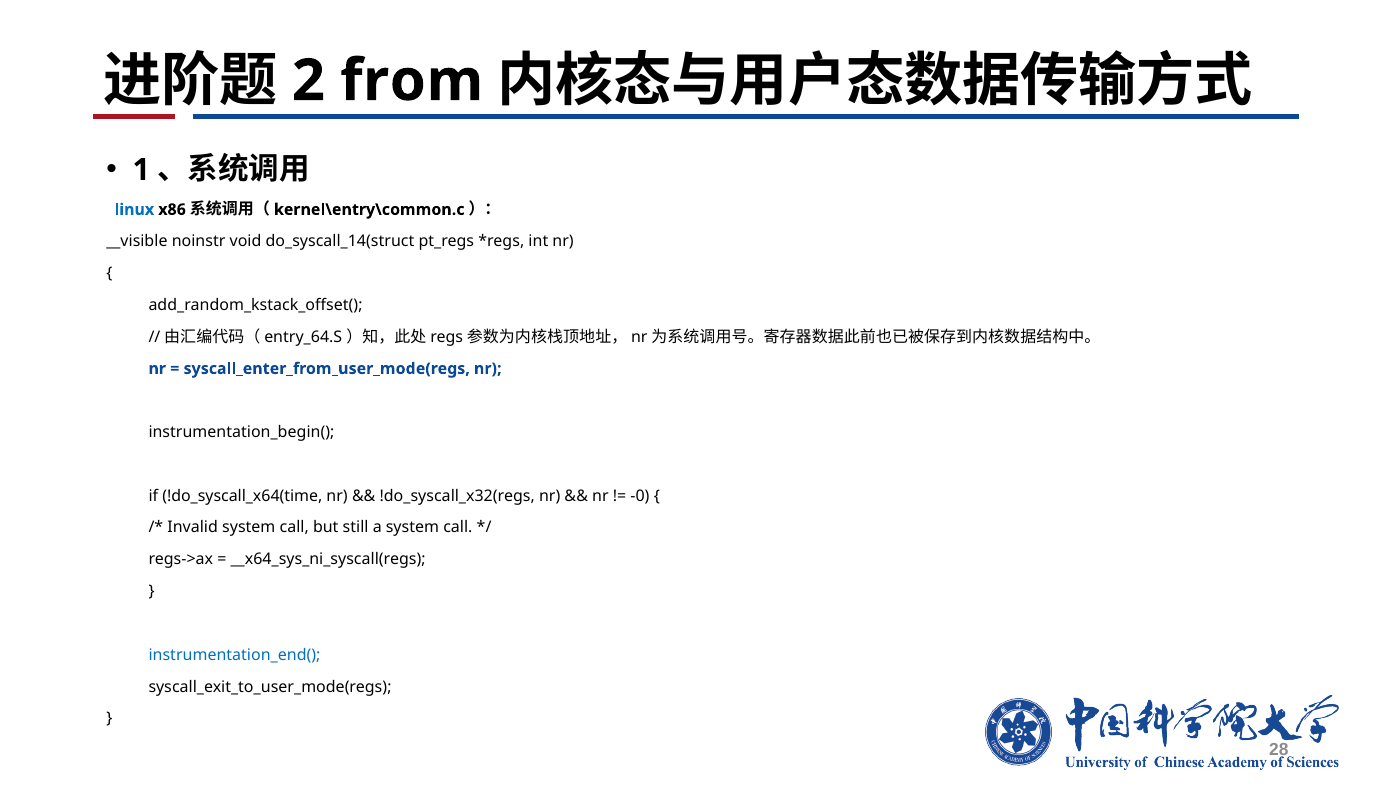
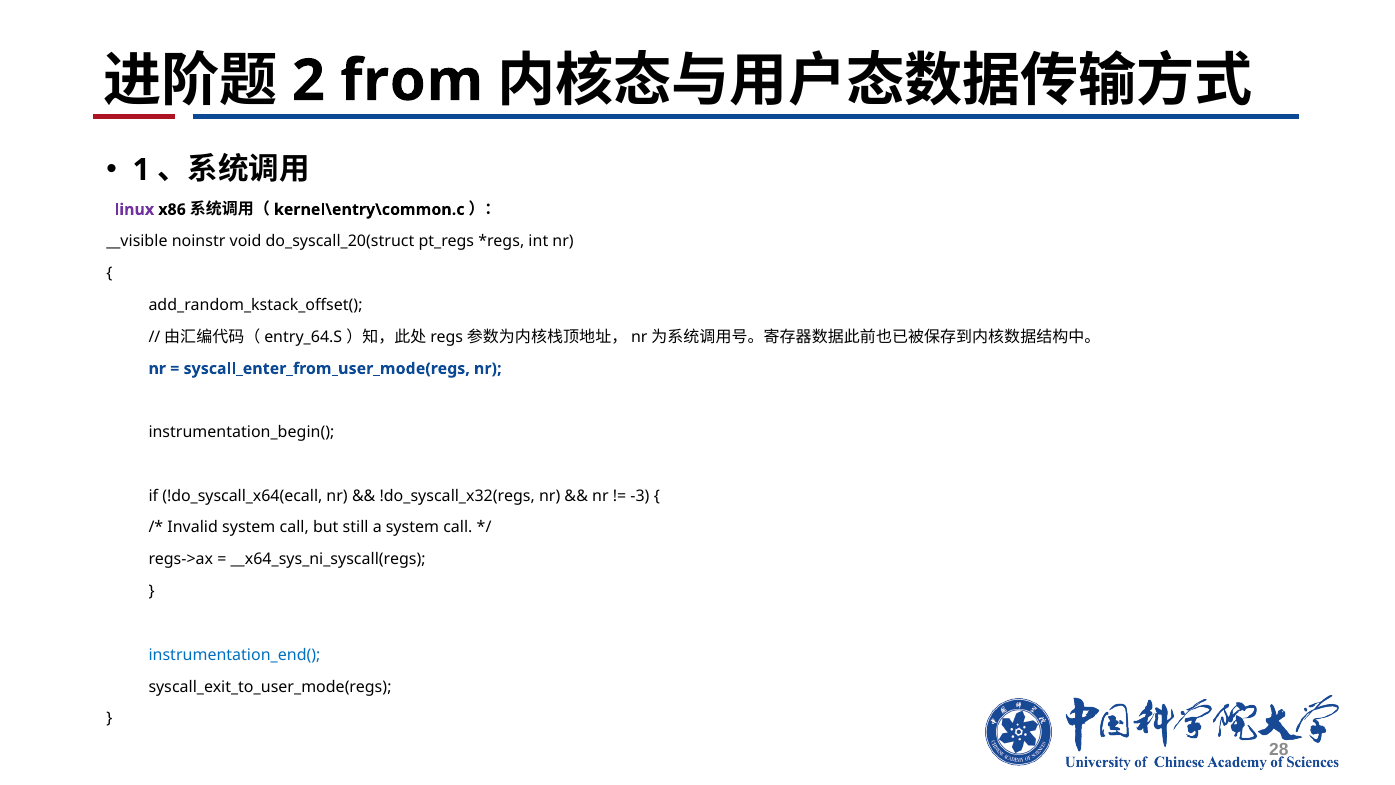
linux colour: blue -> purple
do_syscall_14(struct: do_syscall_14(struct -> do_syscall_20(struct
!do_syscall_x64(time: !do_syscall_x64(time -> !do_syscall_x64(ecall
-0: -0 -> -3
